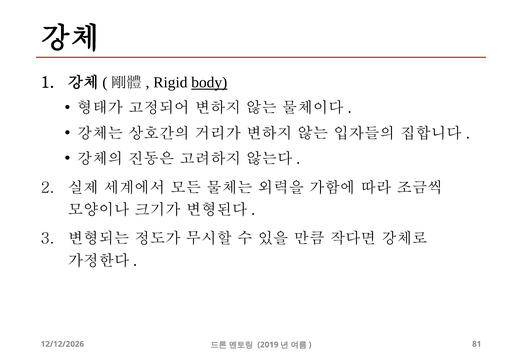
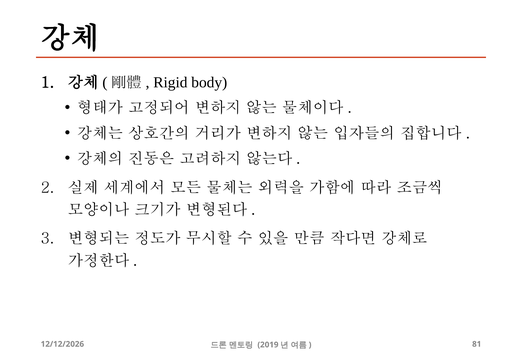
body underline: present -> none
